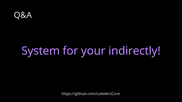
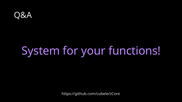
indirectly: indirectly -> functions
